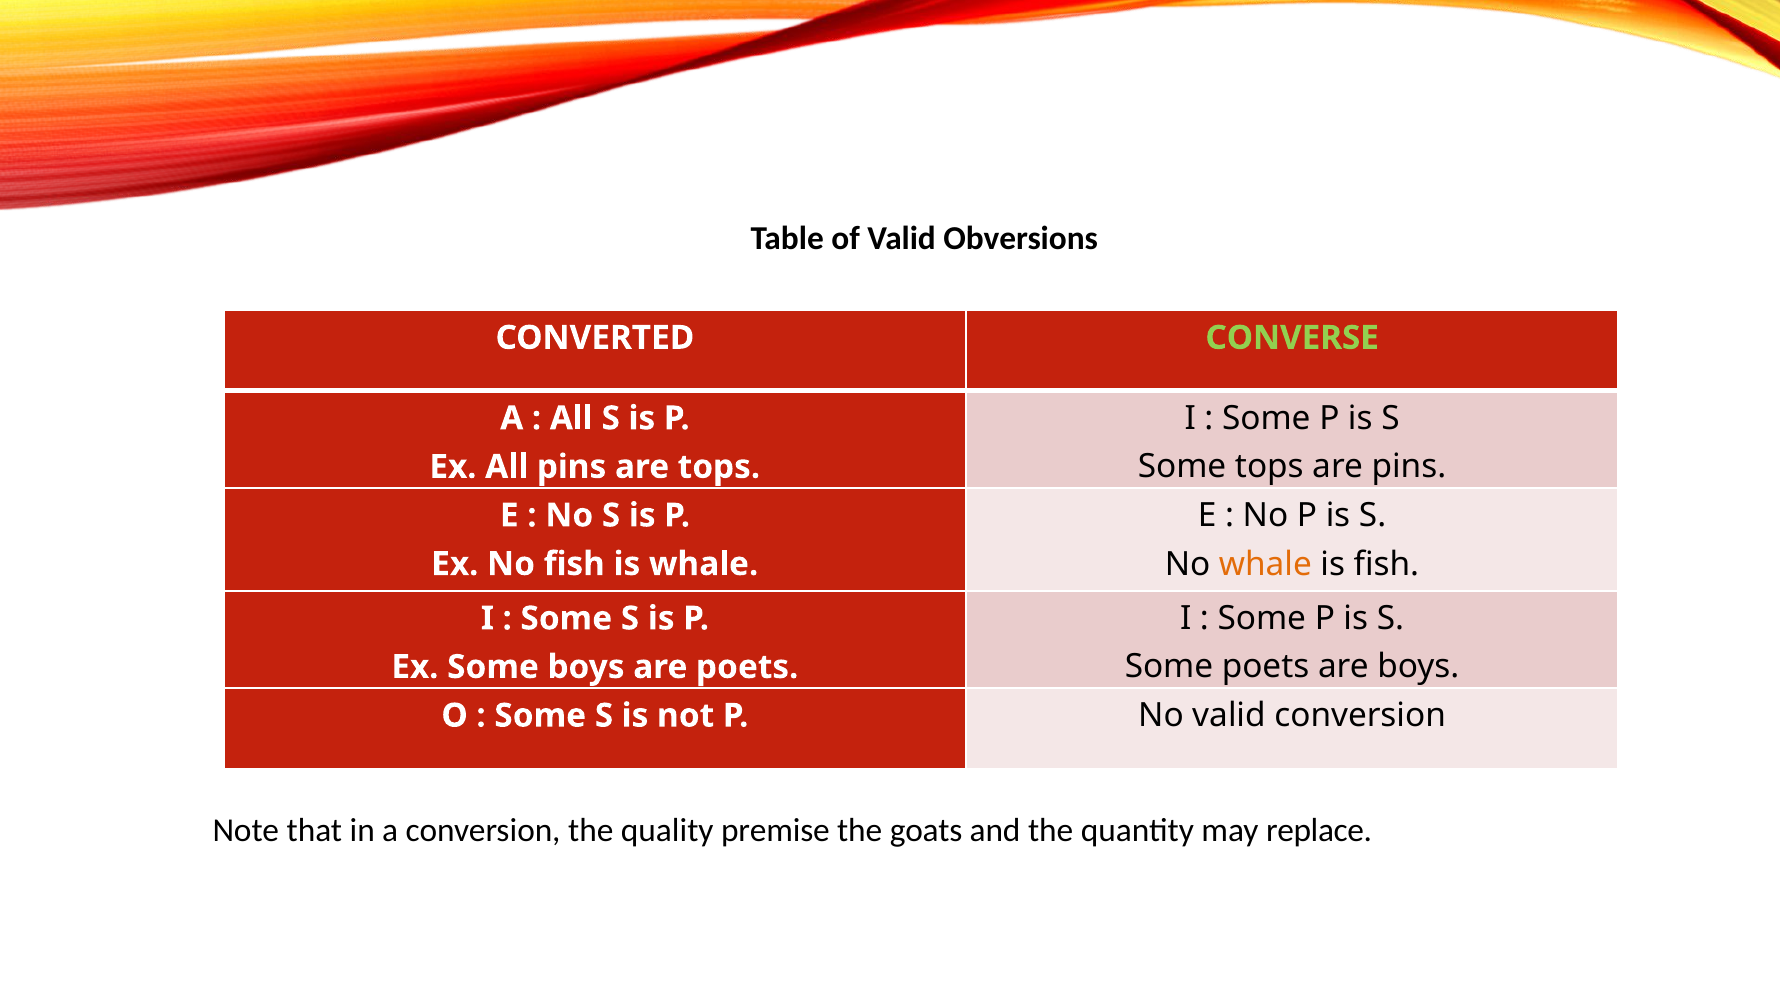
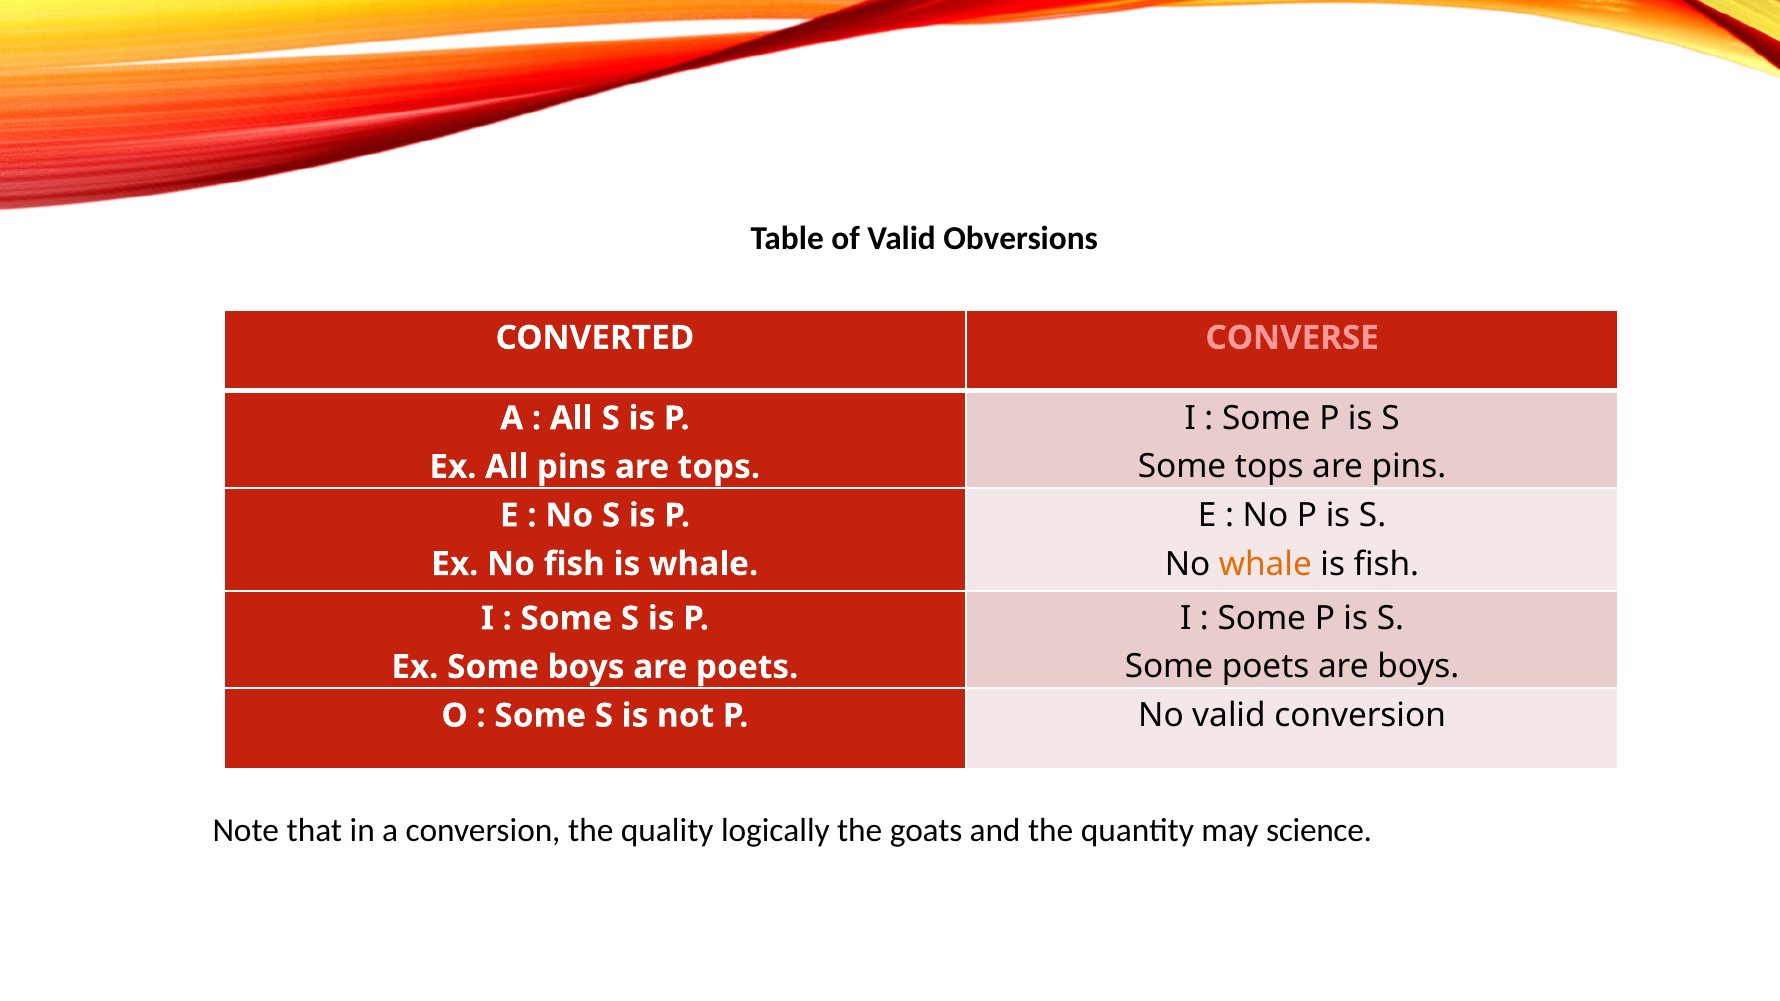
CONVERSE colour: light green -> pink
premise: premise -> logically
replace: replace -> science
